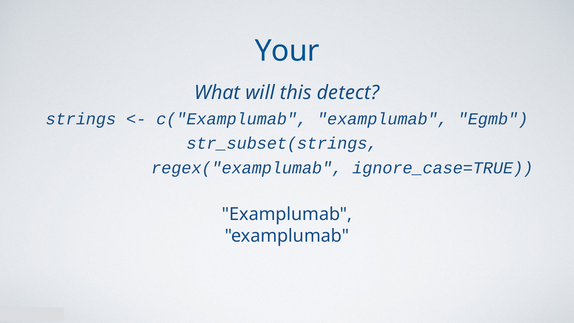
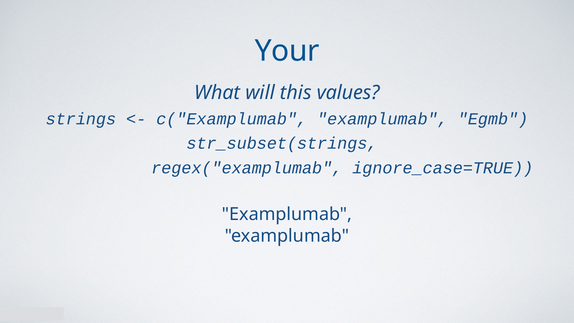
detect: detect -> values
